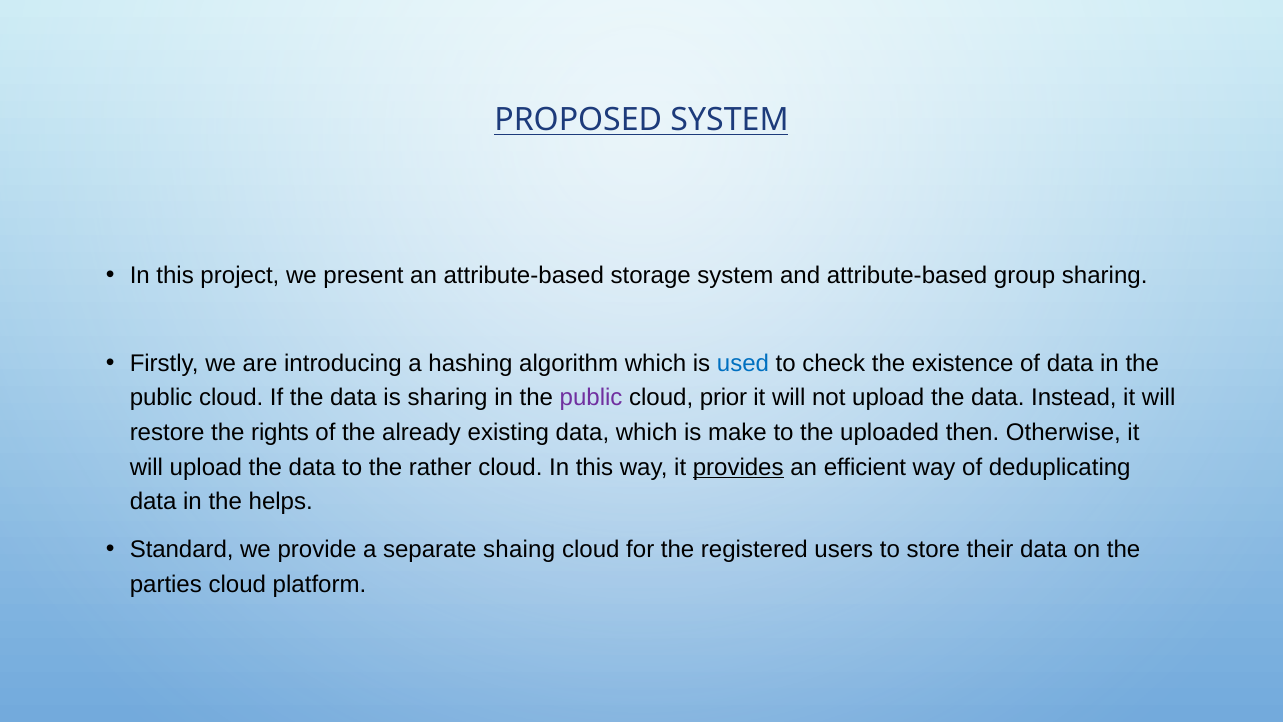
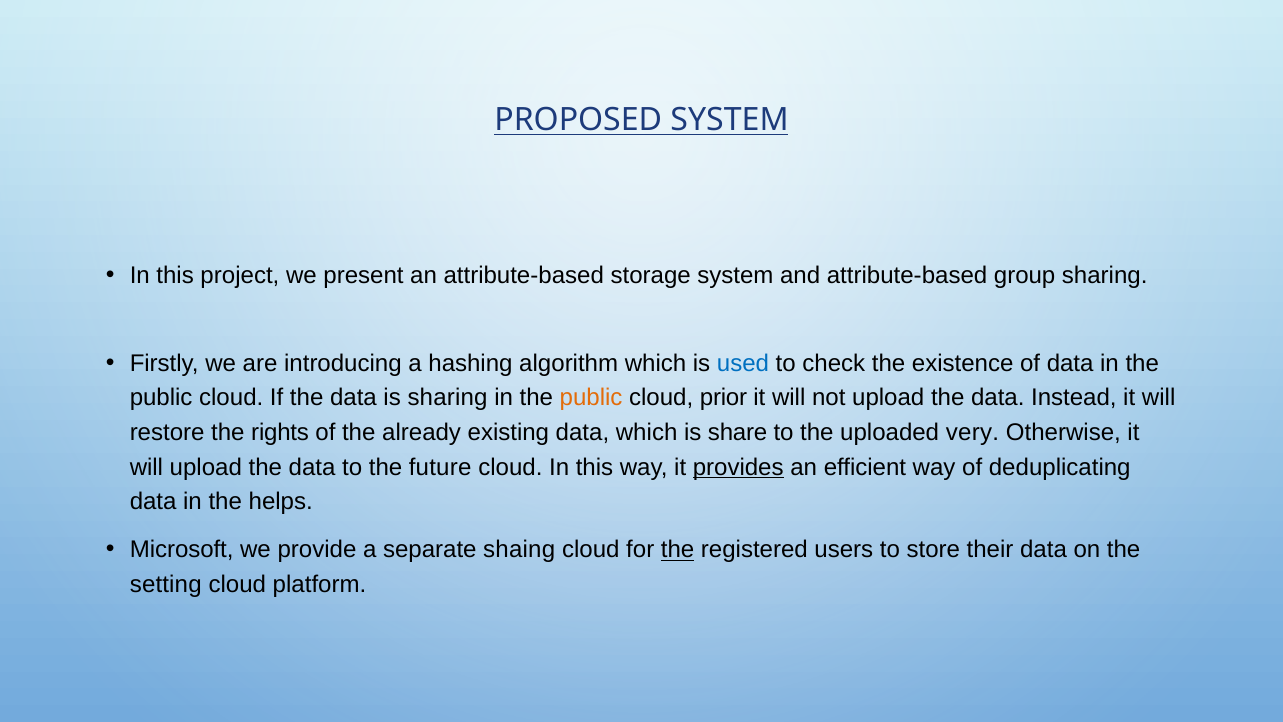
public at (591, 398) colour: purple -> orange
make: make -> share
then: then -> very
rather: rather -> future
Standard: Standard -> Microsoft
the at (678, 550) underline: none -> present
parties: parties -> setting
